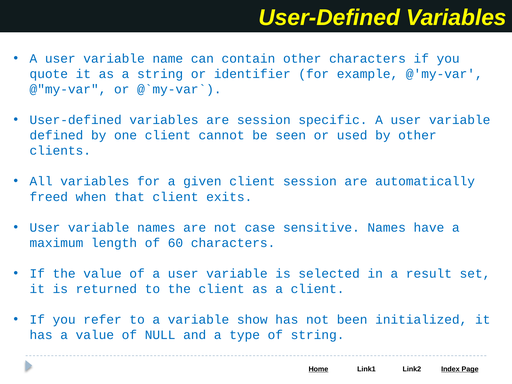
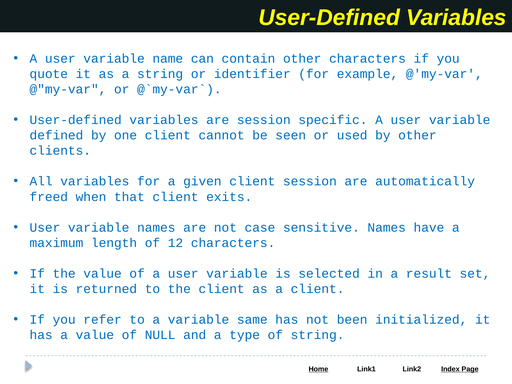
60: 60 -> 12
show: show -> same
